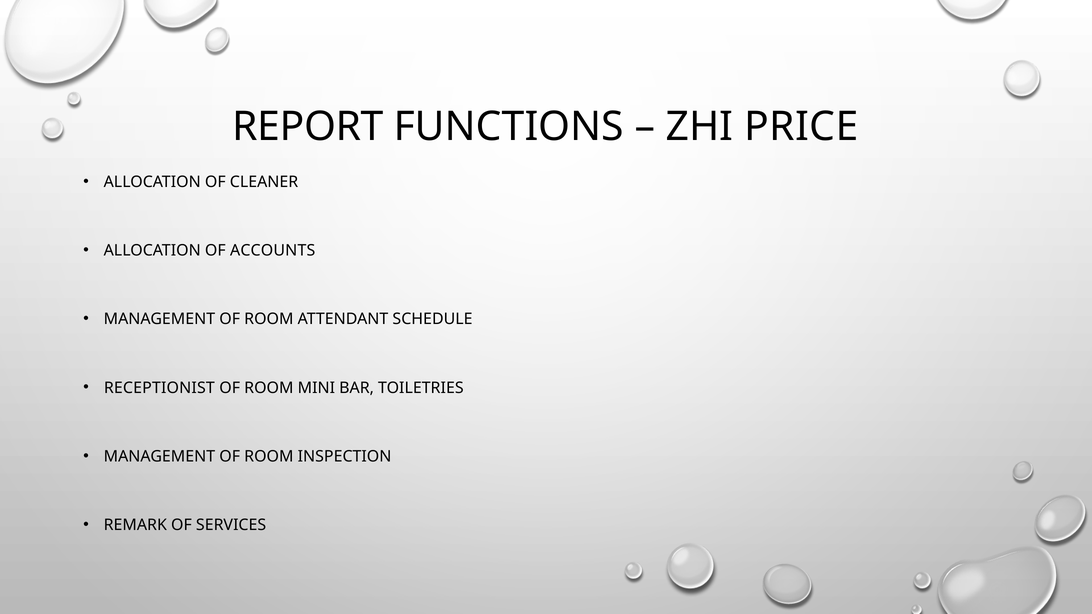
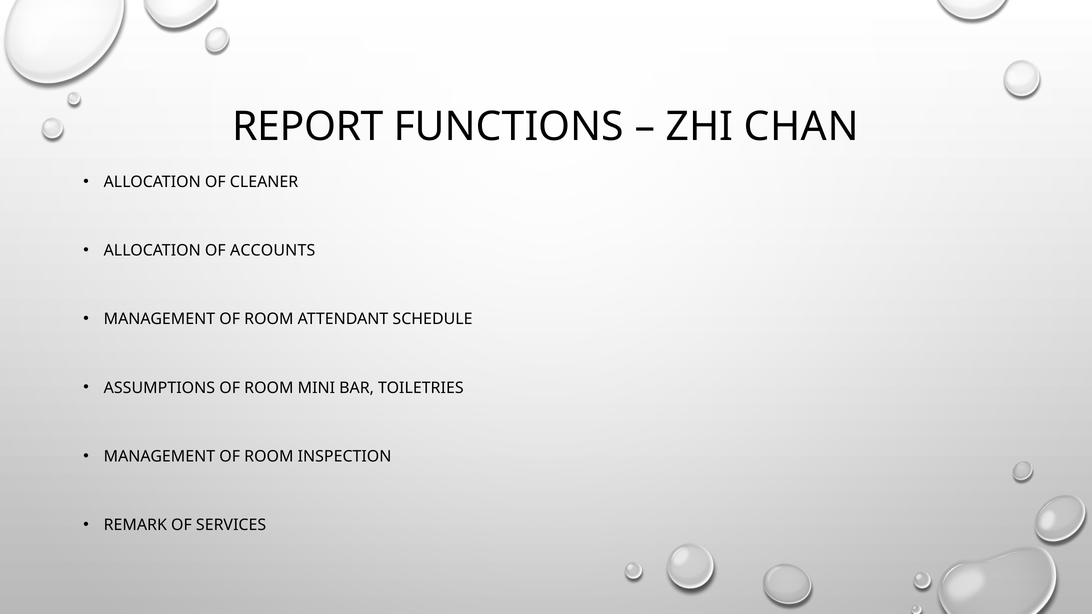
PRICE: PRICE -> CHAN
RECEPTIONIST: RECEPTIONIST -> ASSUMPTIONS
